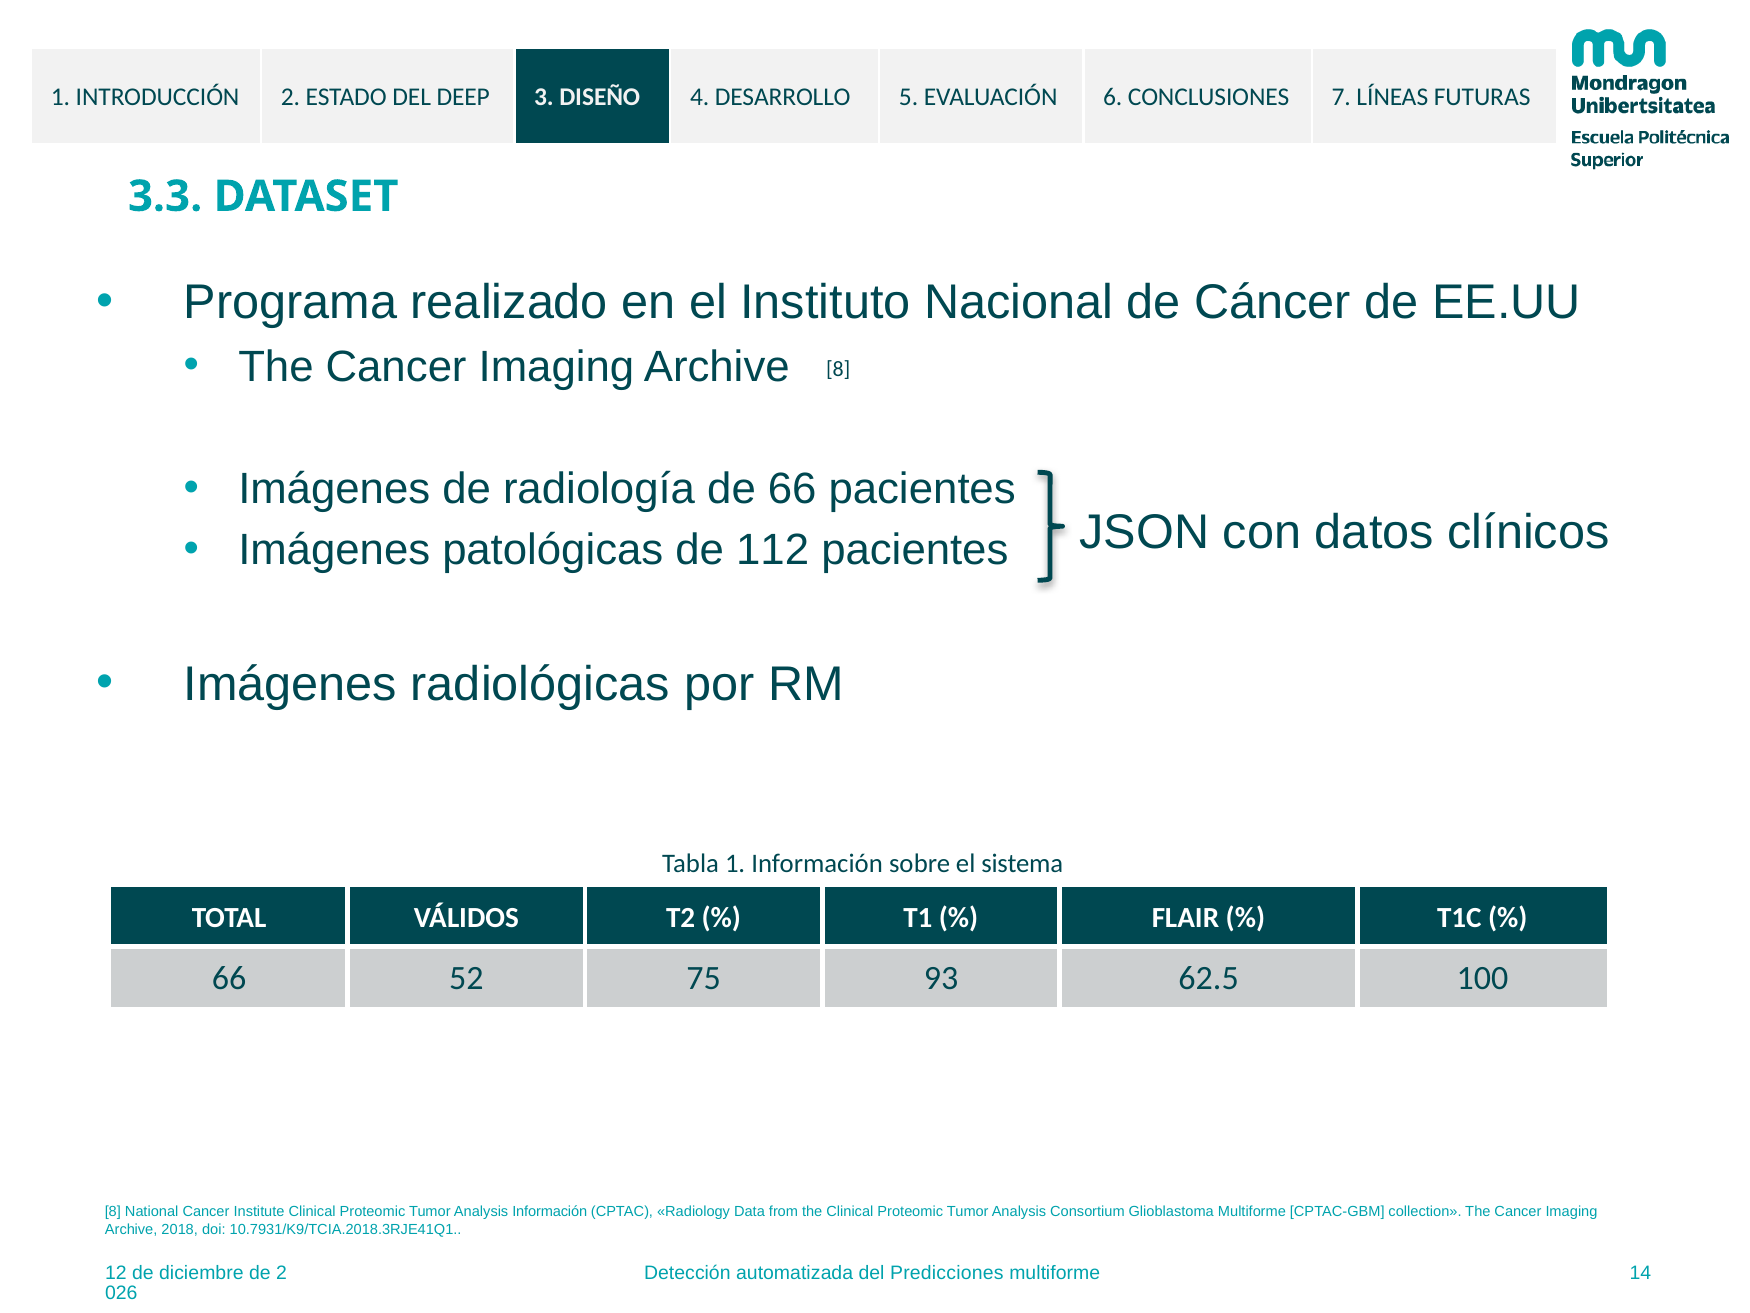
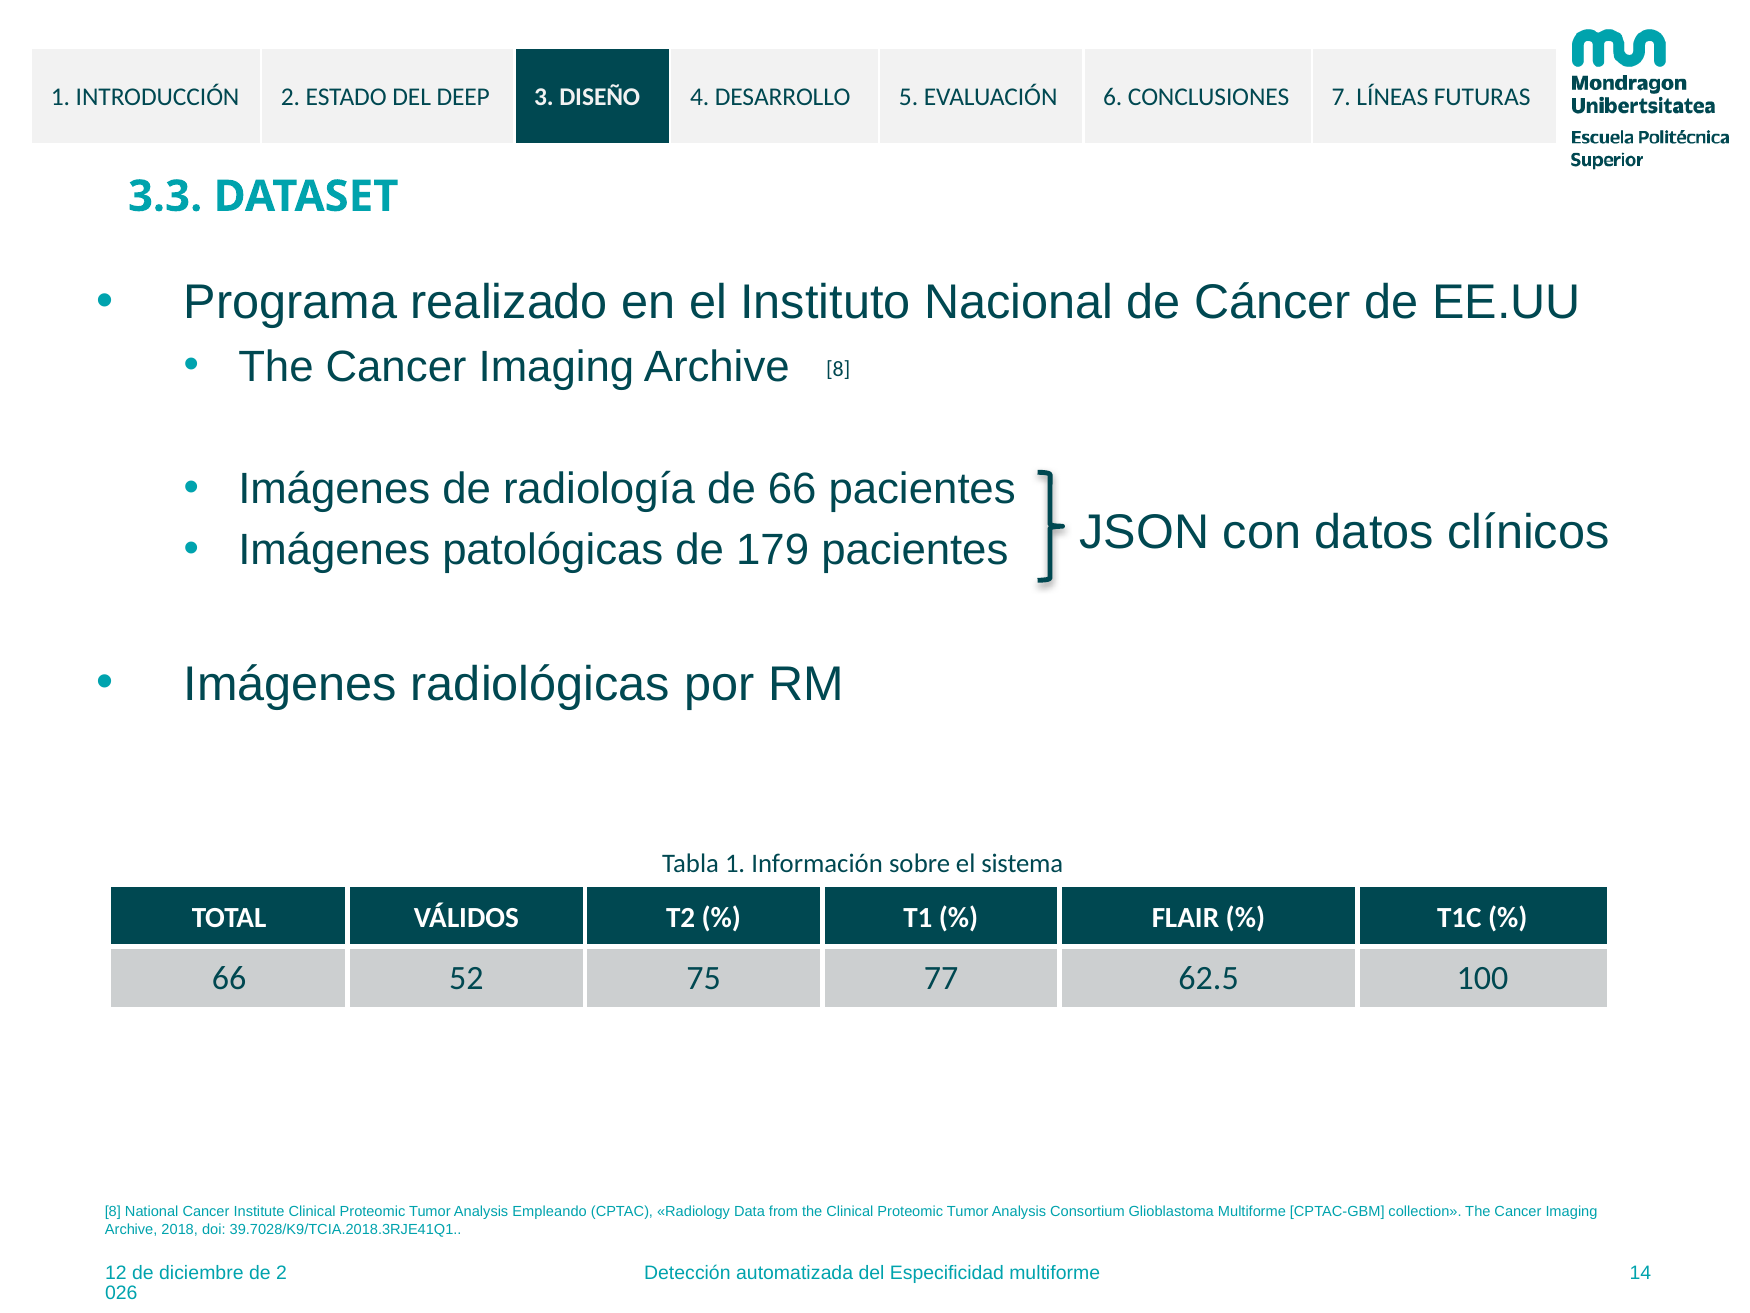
112: 112 -> 179
93: 93 -> 77
Analysis Información: Información -> Empleando
10.7931/K9/TCIA.2018.3RJE41Q1: 10.7931/K9/TCIA.2018.3RJE41Q1 -> 39.7028/K9/TCIA.2018.3RJE41Q1
Predicciones: Predicciones -> Especificidad
